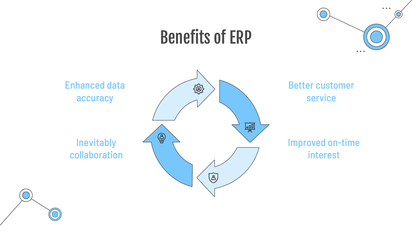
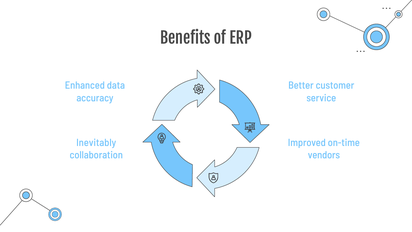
interest: interest -> vendors
